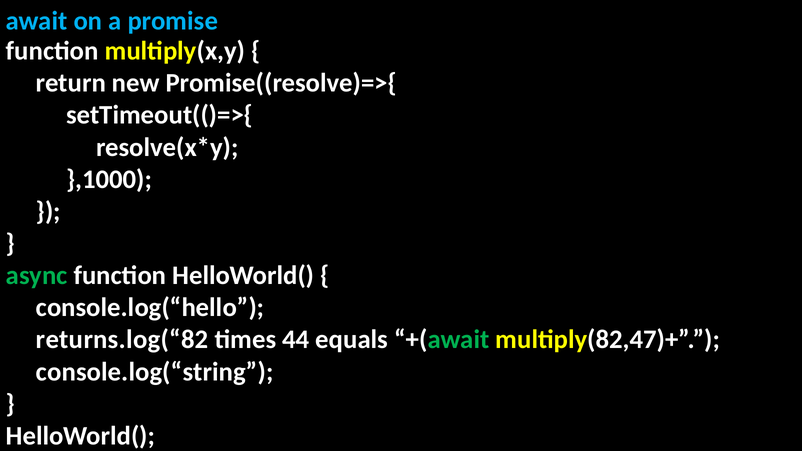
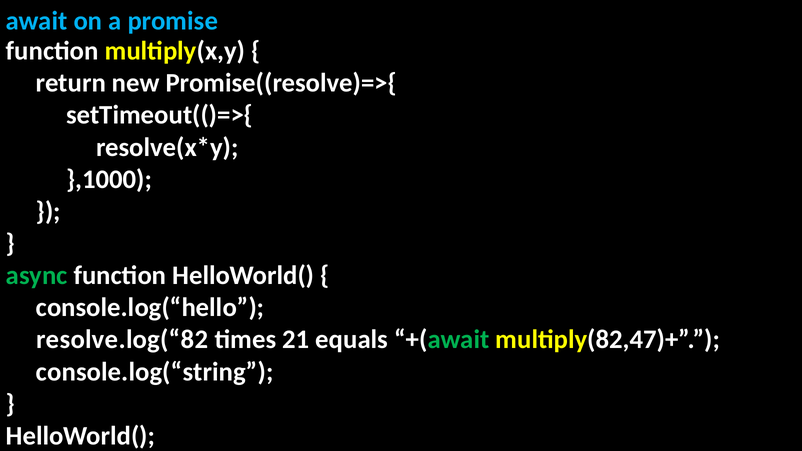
returns.log(“82: returns.log(“82 -> resolve.log(“82
44: 44 -> 21
